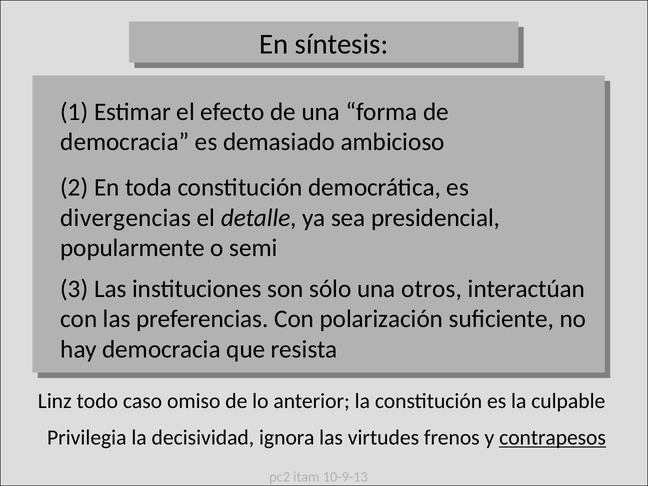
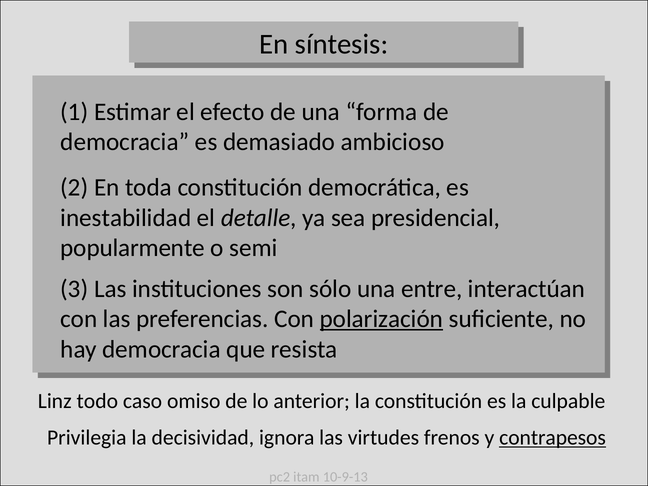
divergencias: divergencias -> inestabilidad
otros: otros -> entre
polarización underline: none -> present
